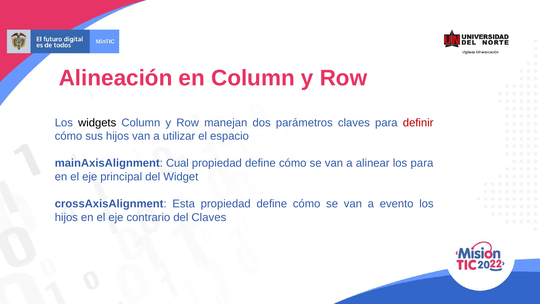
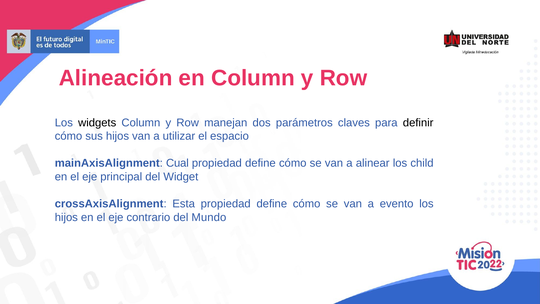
definir colour: red -> black
los para: para -> child
del Claves: Claves -> Mundo
